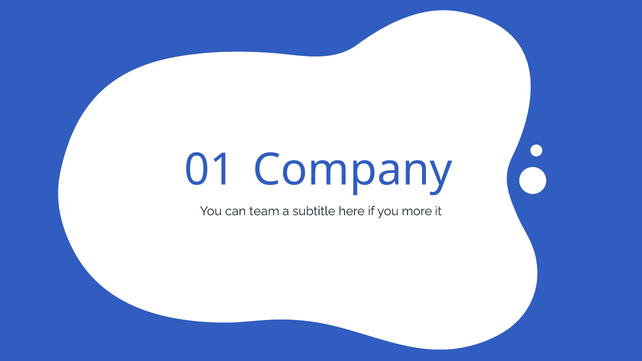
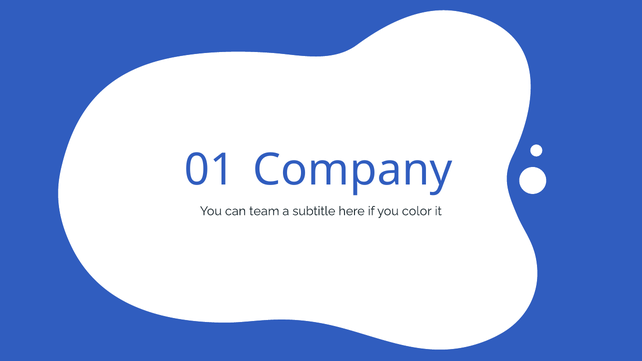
more: more -> color
